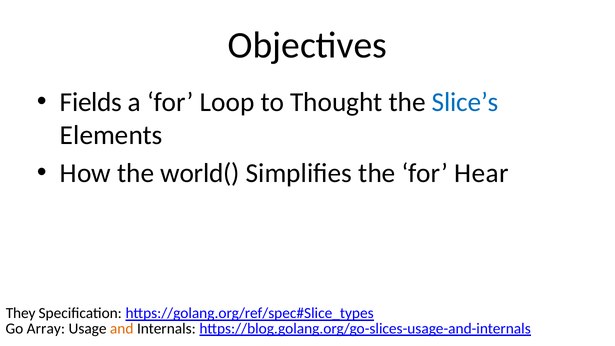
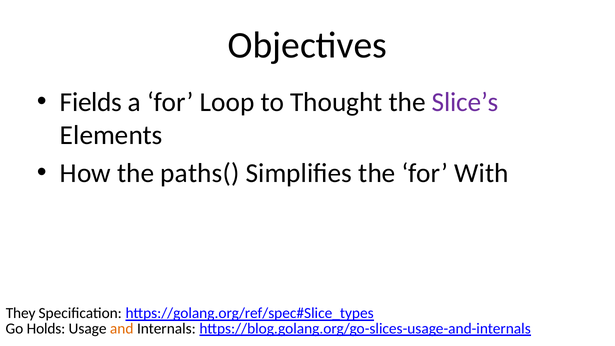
Slice’s colour: blue -> purple
world(: world( -> paths(
Hear: Hear -> With
Array: Array -> Holds
